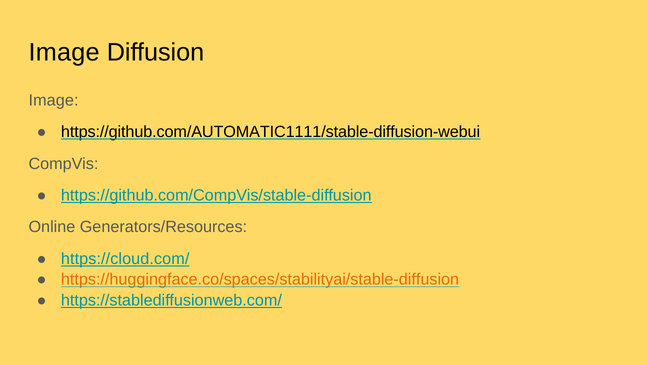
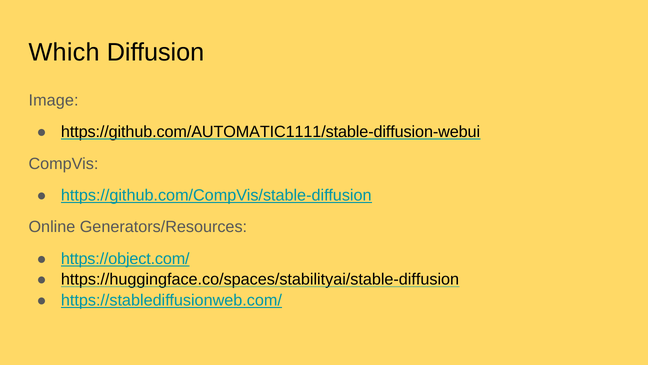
Image at (64, 52): Image -> Which
https://cloud.com/: https://cloud.com/ -> https://object.com/
https://huggingface.co/spaces/stabilityai/stable-diffusion colour: orange -> black
